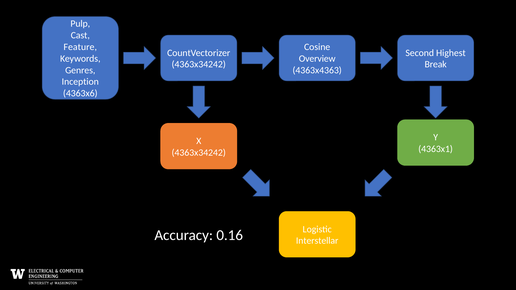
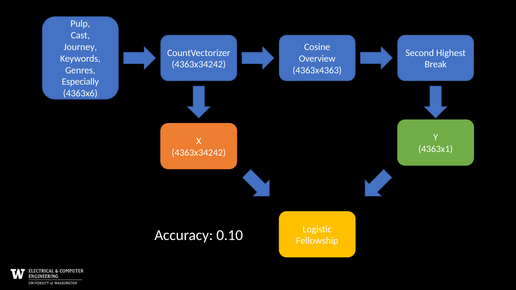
Feature: Feature -> Journey
Inception: Inception -> Especially
0.16: 0.16 -> 0.10
Interstellar: Interstellar -> Fellowship
